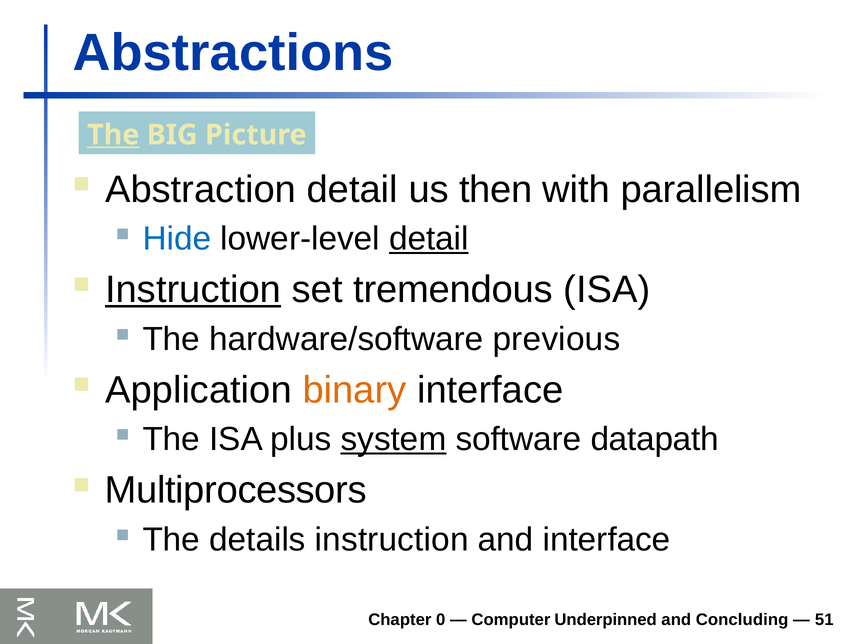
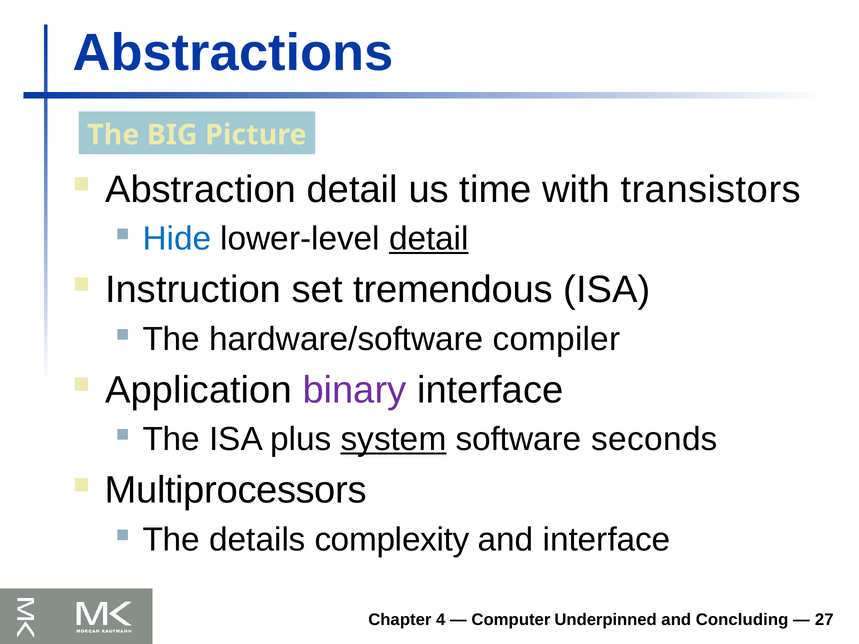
The at (113, 135) underline: present -> none
then: then -> time
parallelism: parallelism -> transistors
Instruction at (193, 290) underline: present -> none
previous: previous -> compiler
binary colour: orange -> purple
datapath: datapath -> seconds
details instruction: instruction -> complexity
0: 0 -> 4
51: 51 -> 27
